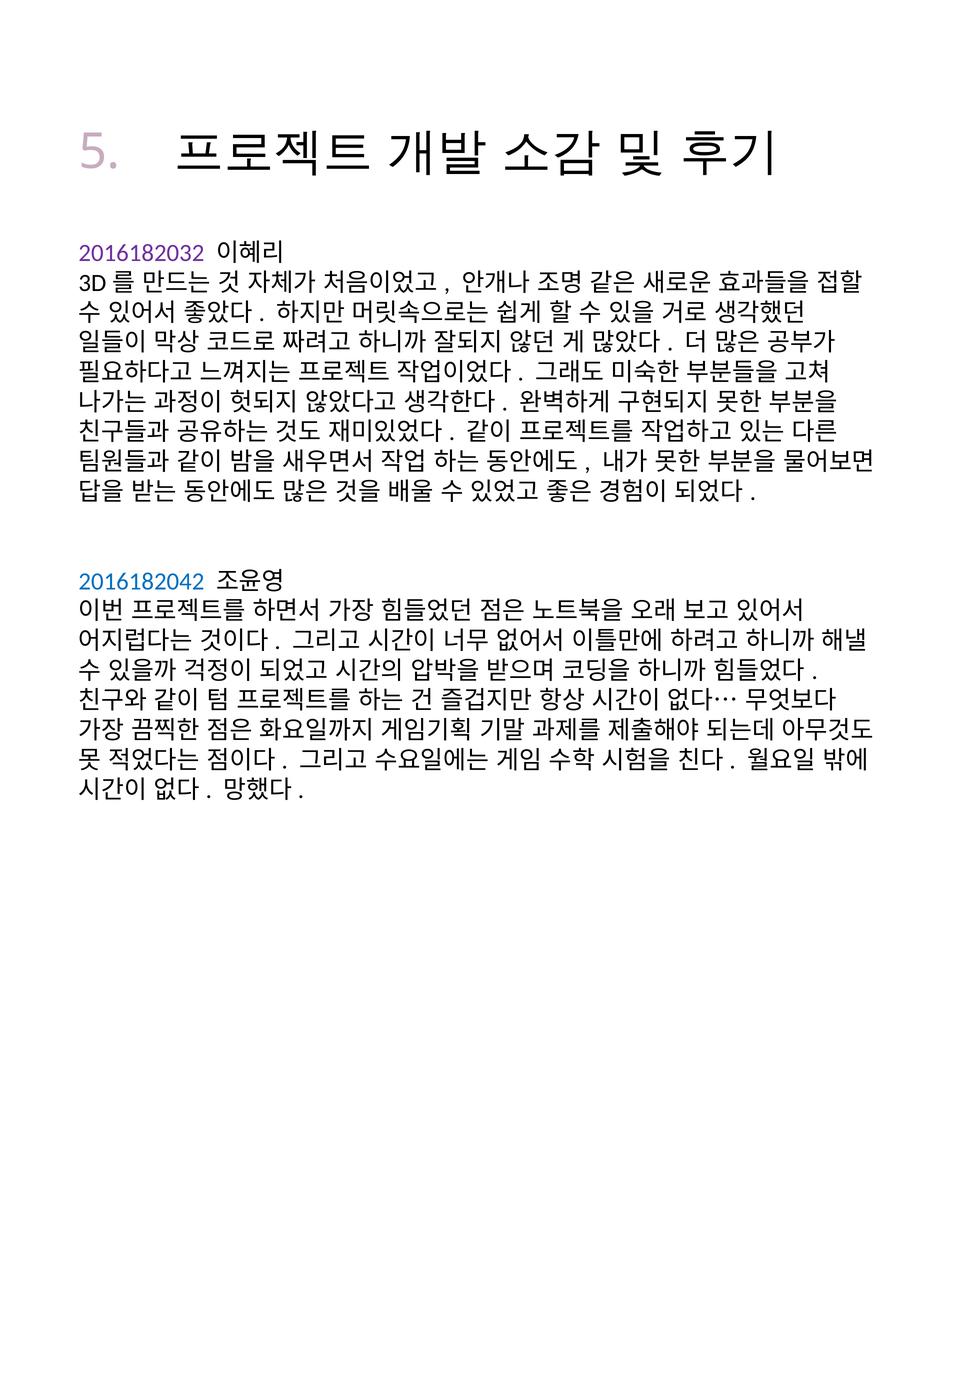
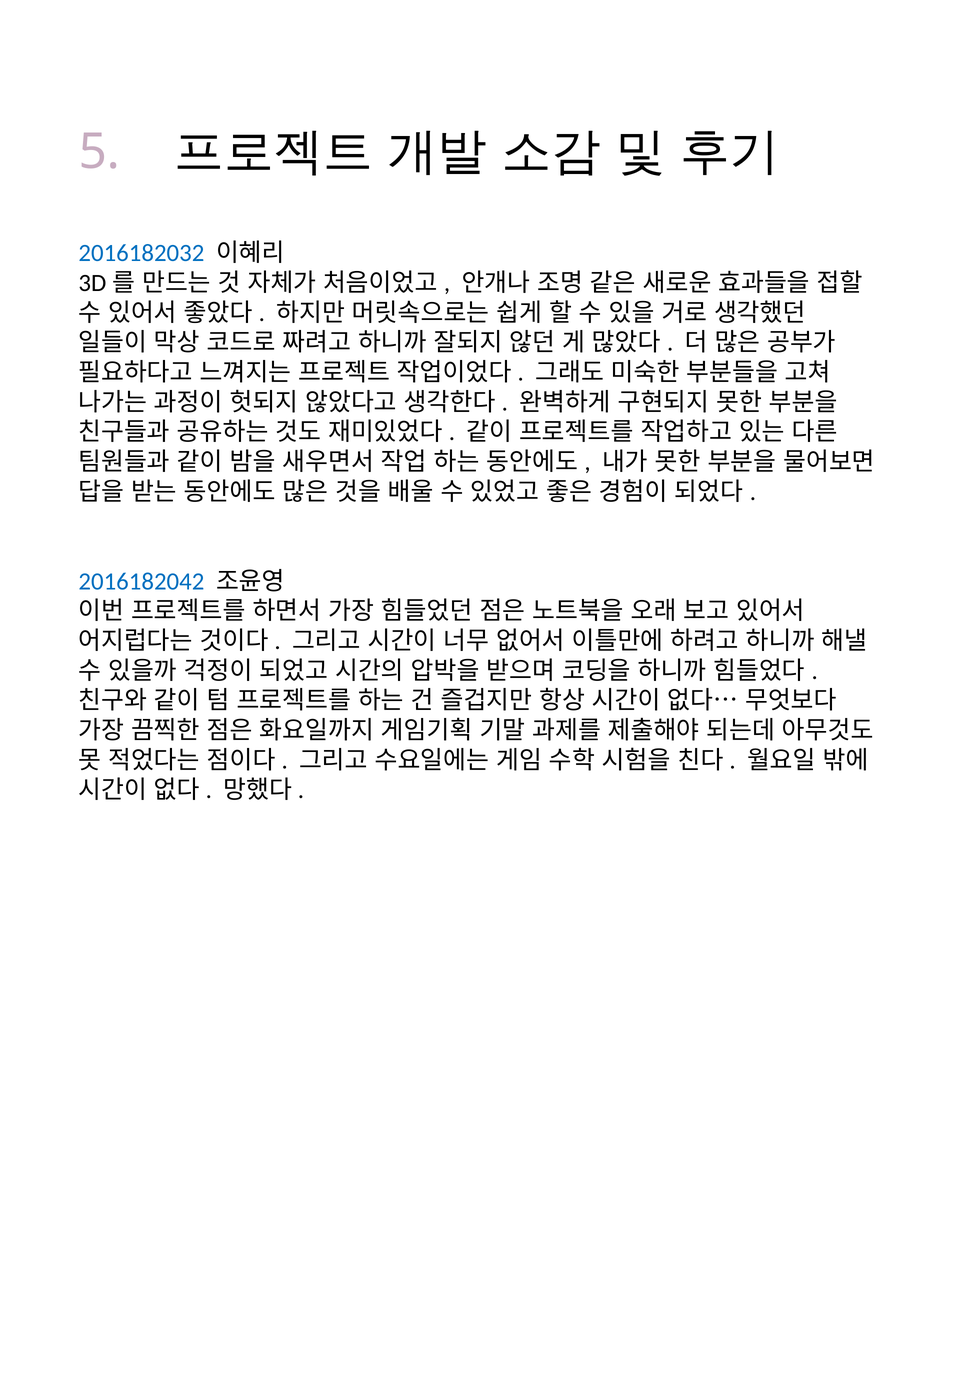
2016182032 colour: purple -> blue
